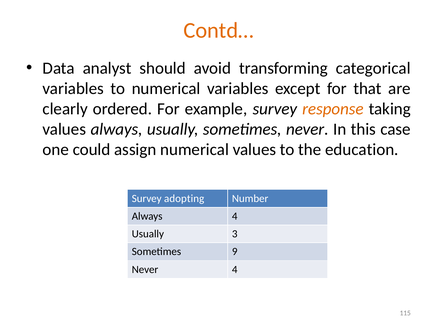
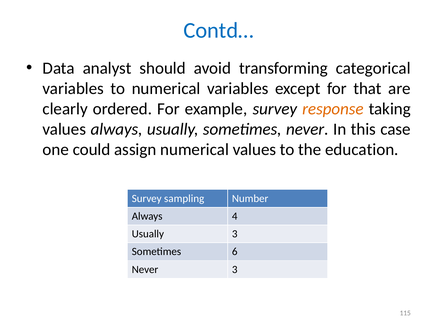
Contd… colour: orange -> blue
adopting: adopting -> sampling
9: 9 -> 6
Never 4: 4 -> 3
